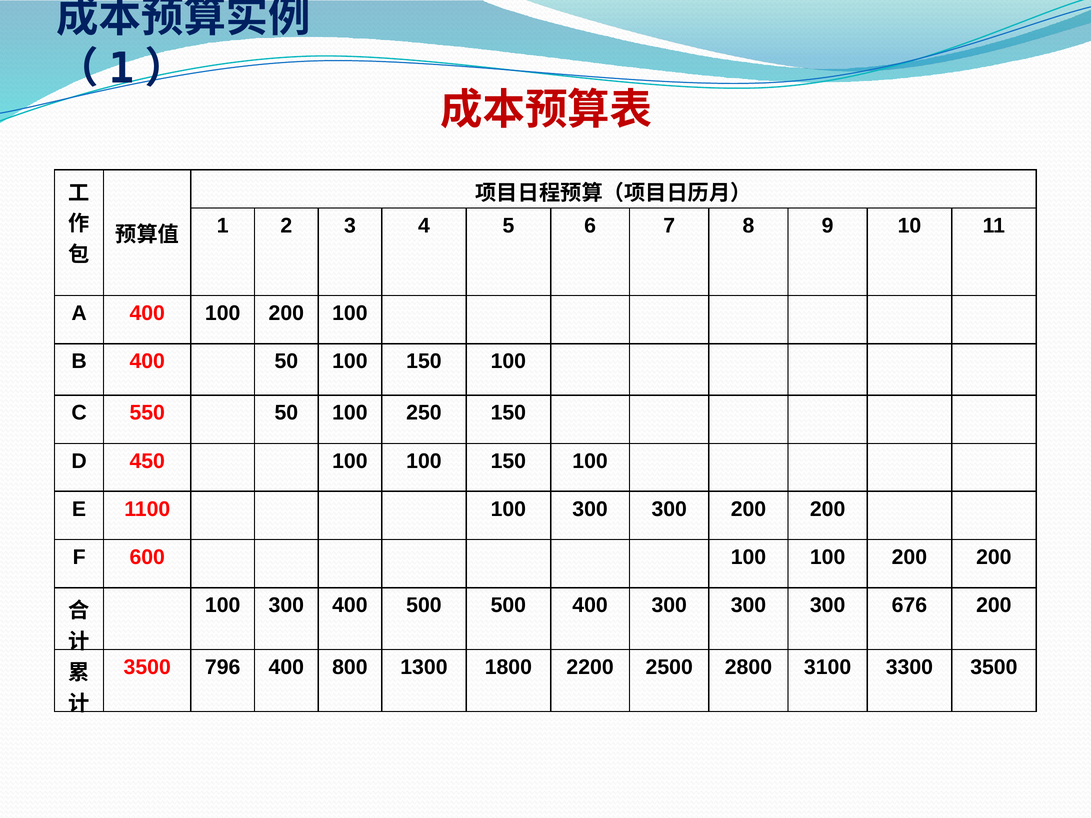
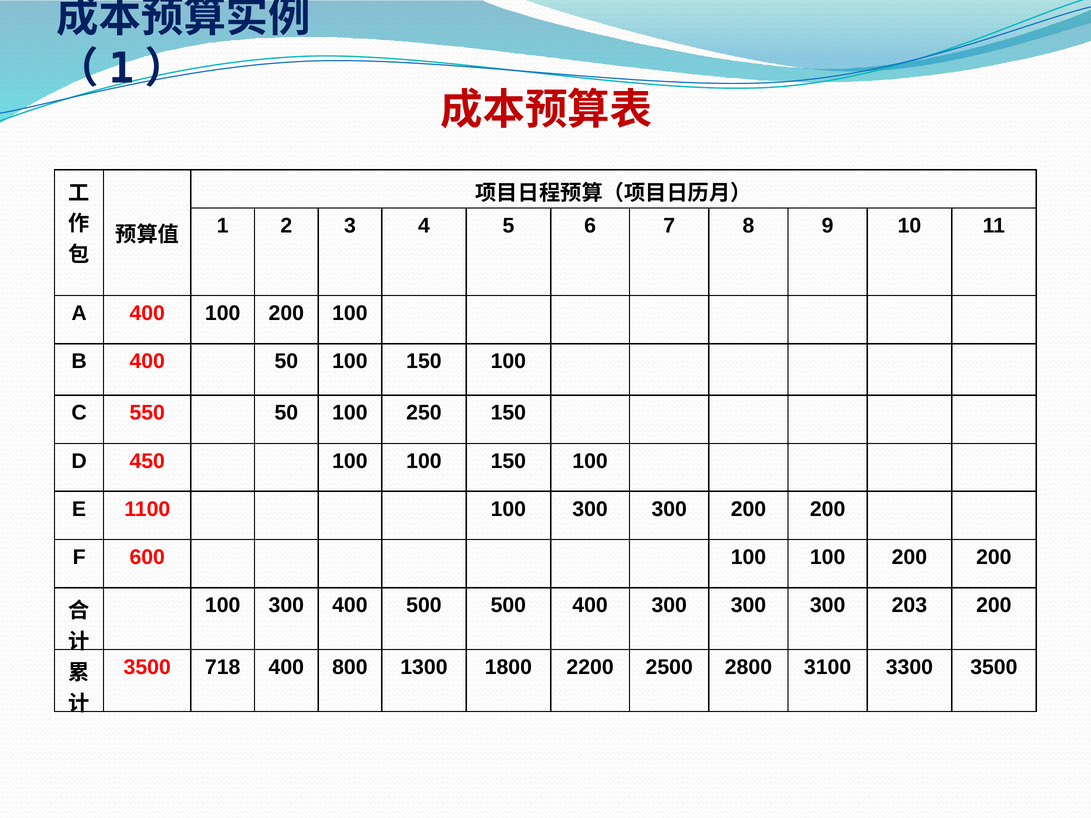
676: 676 -> 203
796: 796 -> 718
